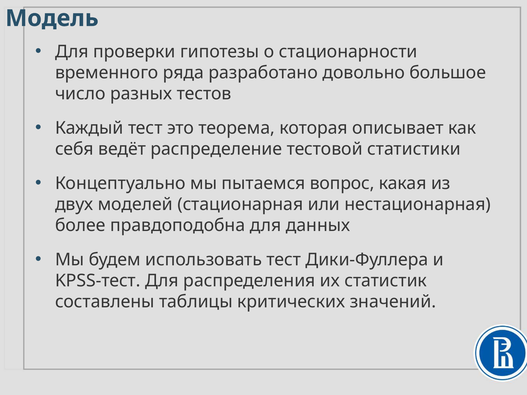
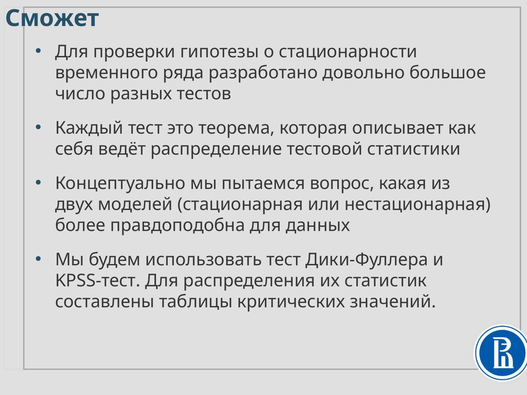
Модель: Модель -> Сможет
